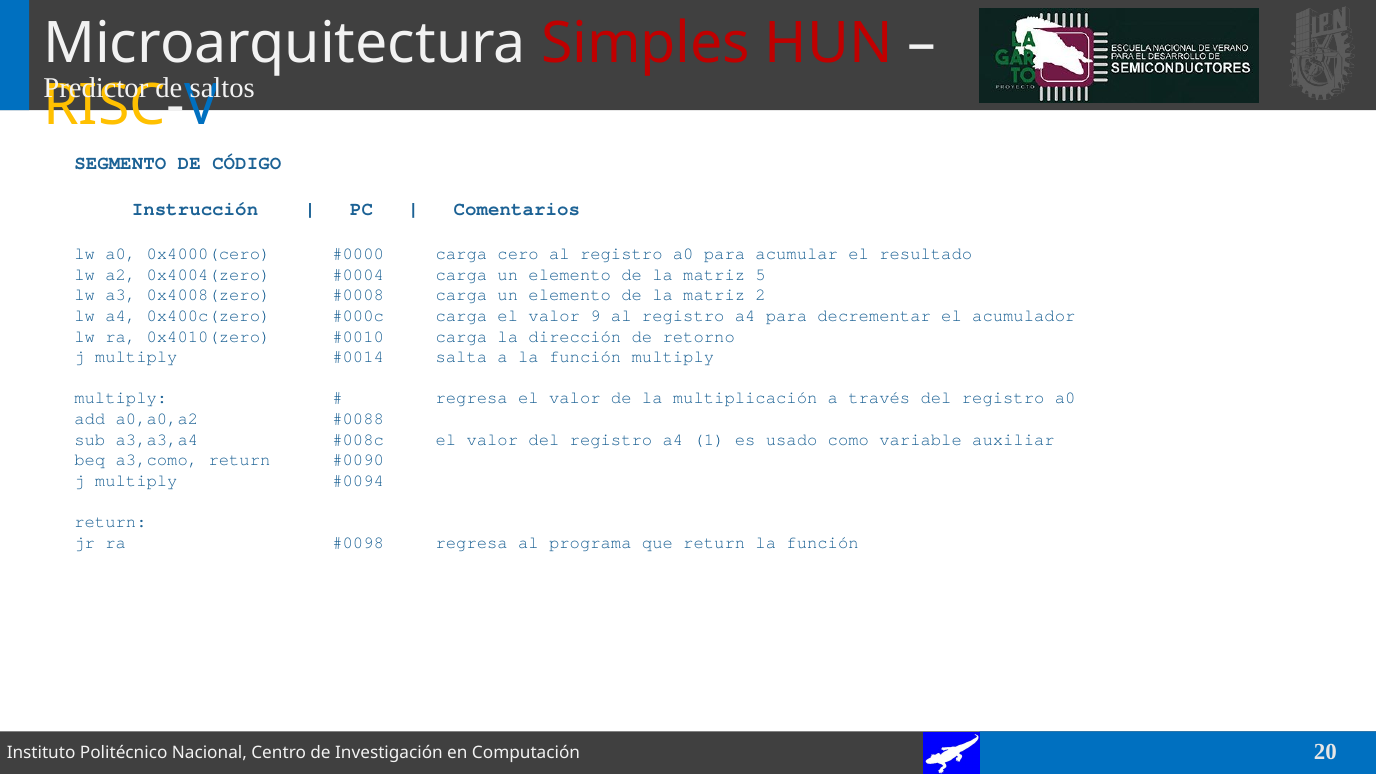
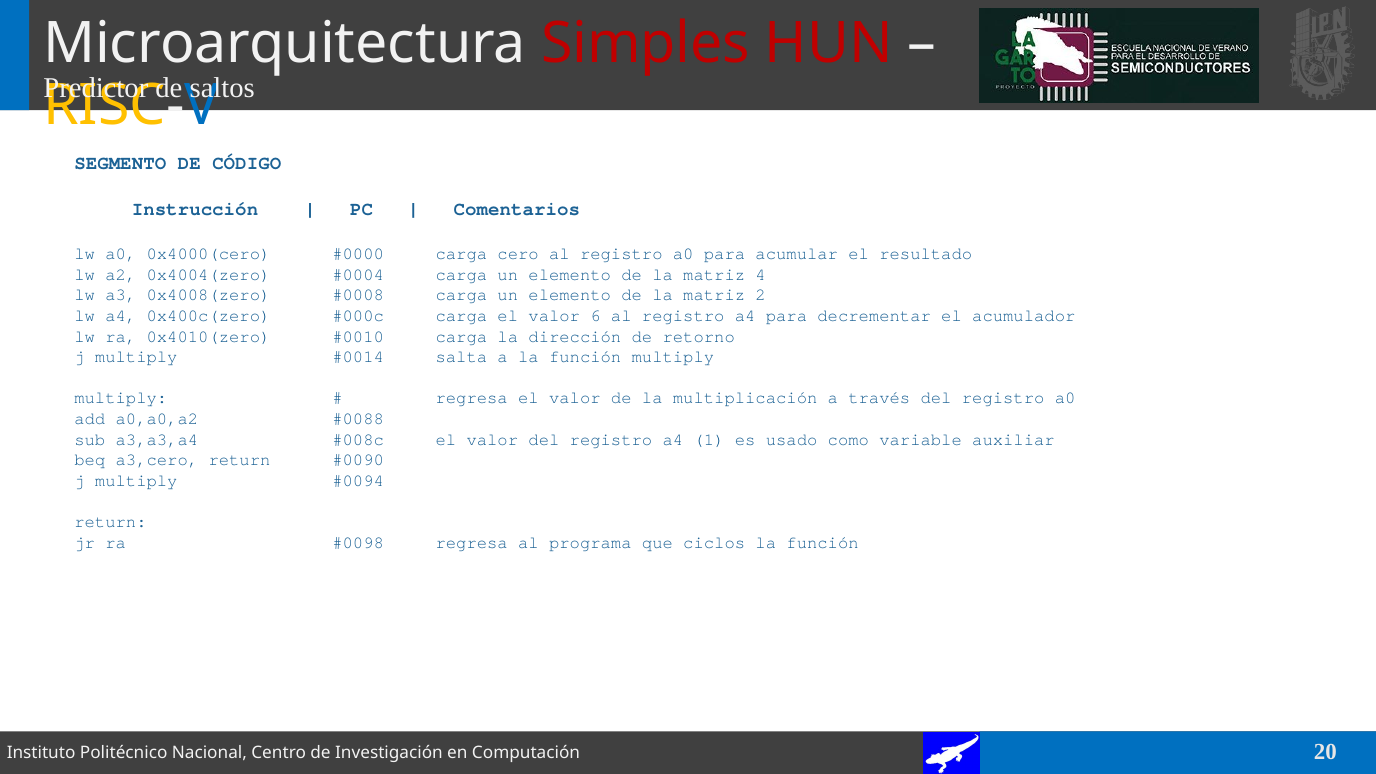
5: 5 -> 4
9: 9 -> 6
a3,como: a3,como -> a3,cero
que return: return -> ciclos
